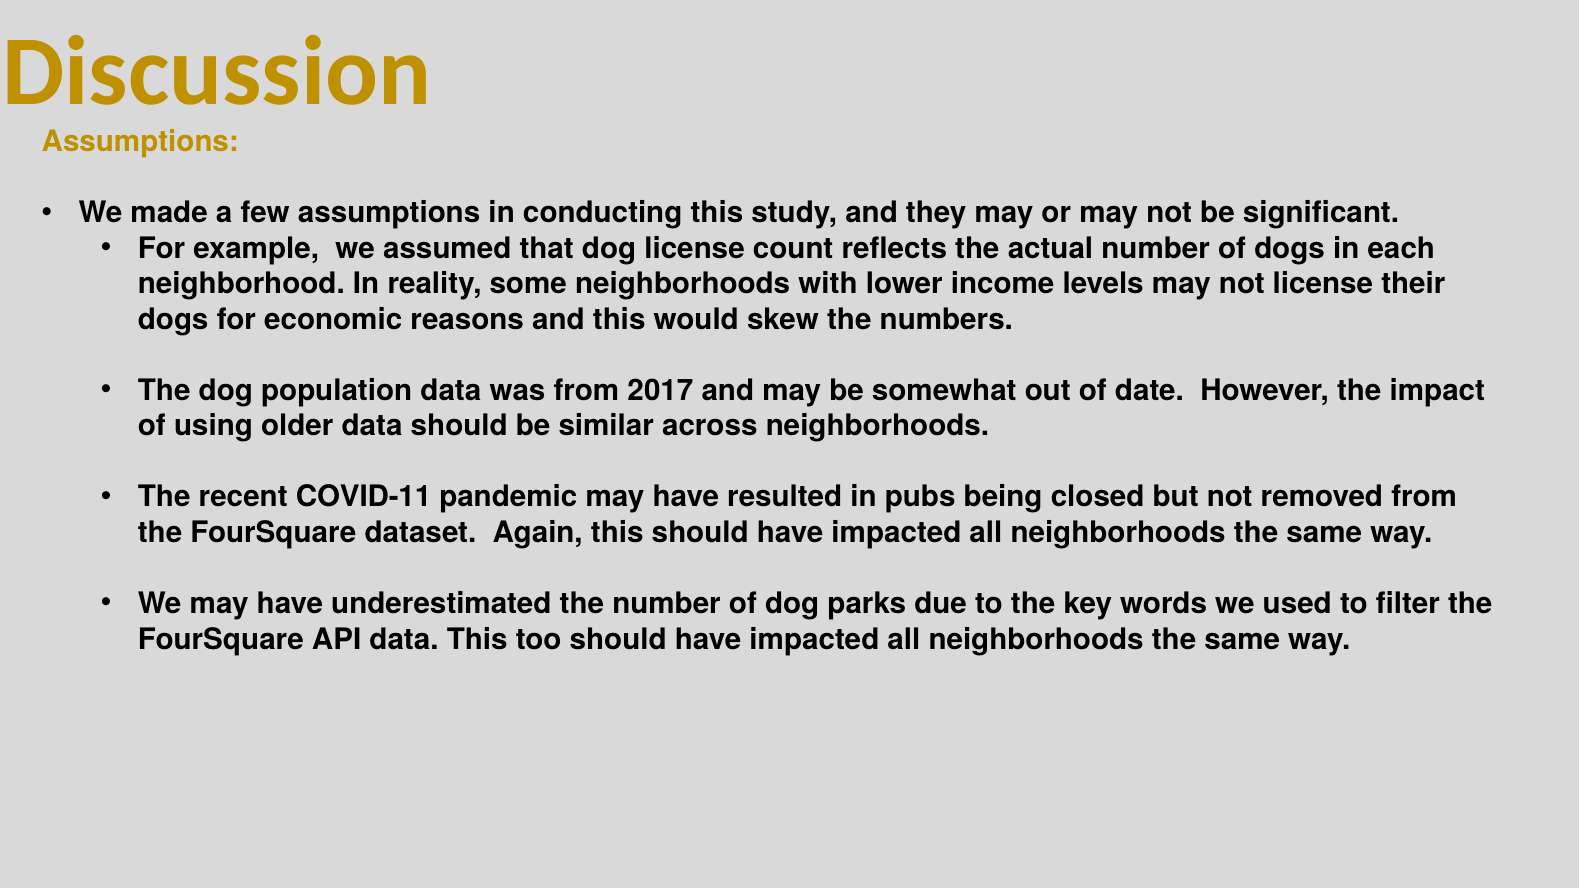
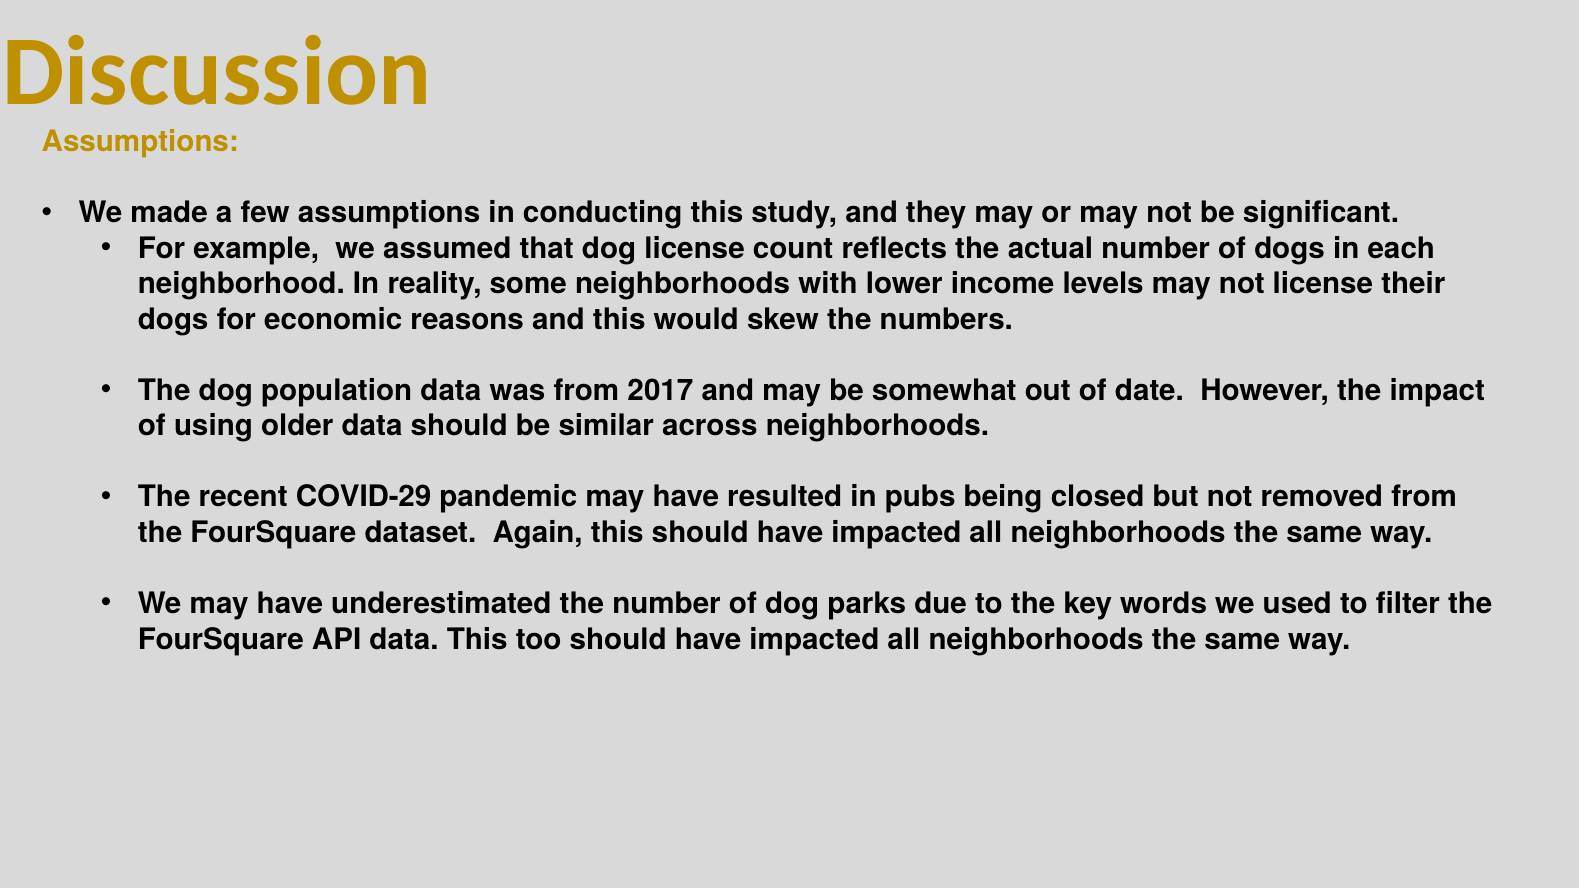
COVID-11: COVID-11 -> COVID-29
